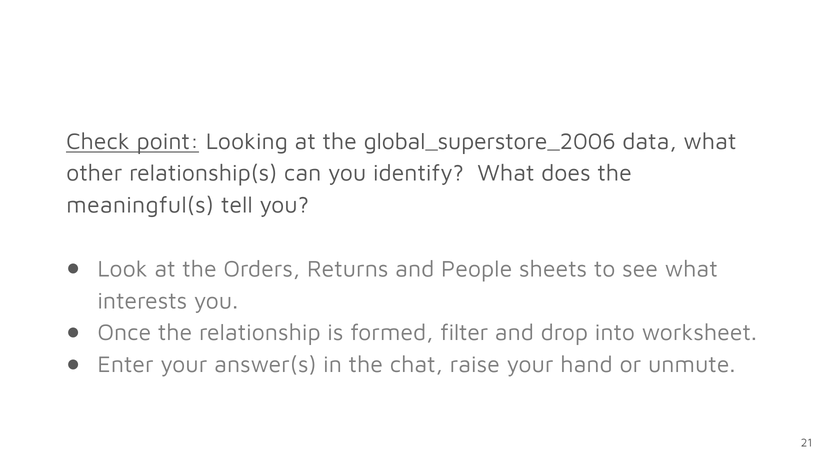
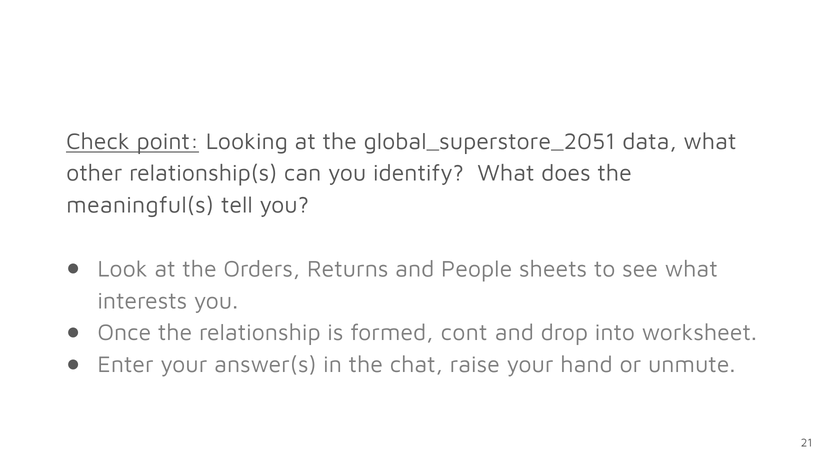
global_superstore_2006: global_superstore_2006 -> global_superstore_2051
filter: filter -> cont
